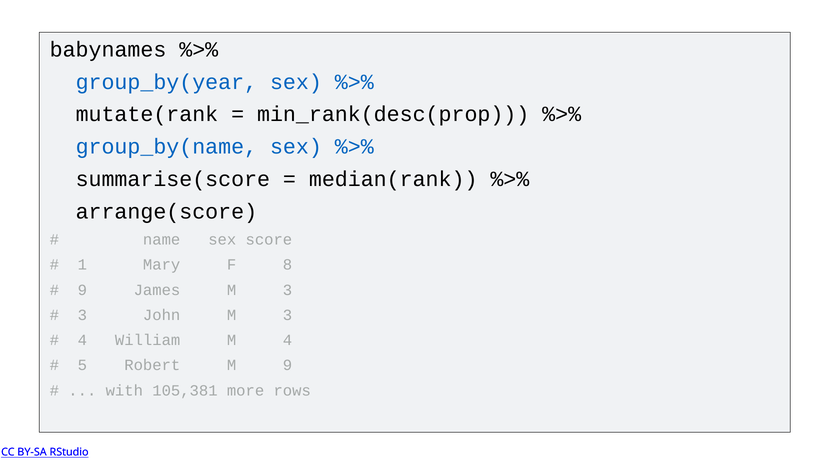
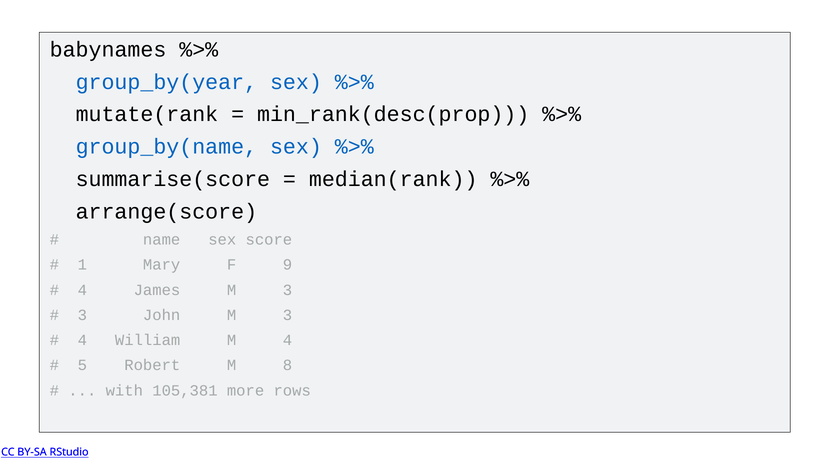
8: 8 -> 9
9 at (82, 290): 9 -> 4
M 9: 9 -> 8
